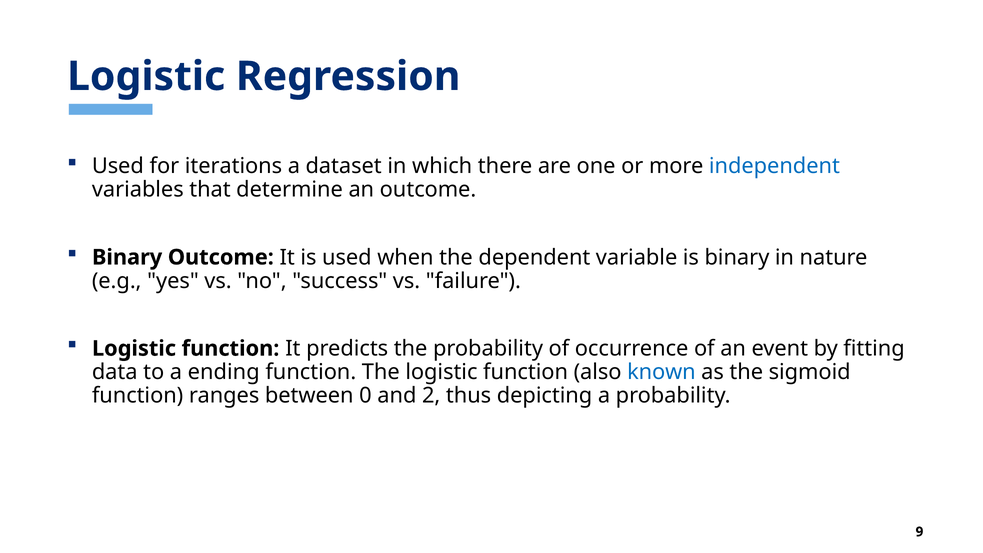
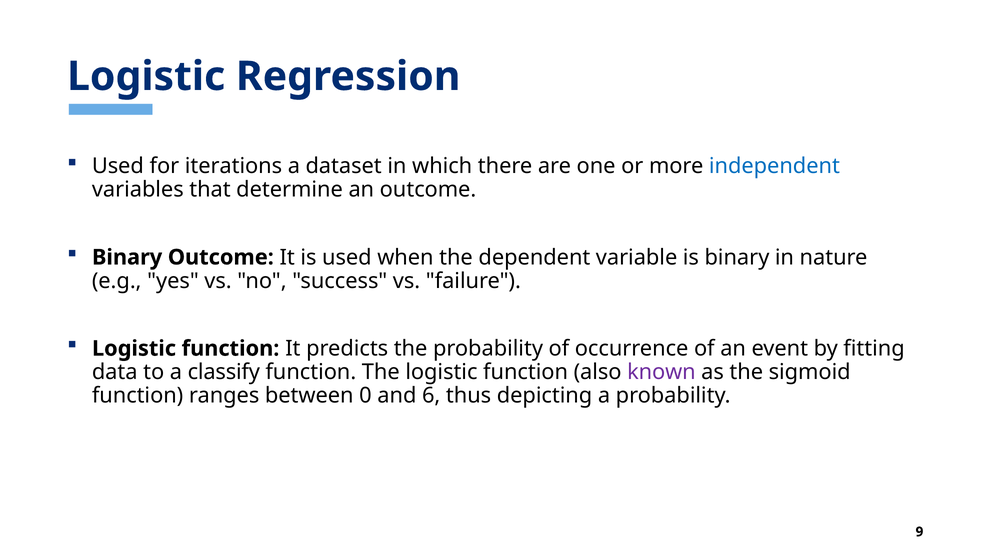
ending: ending -> classify
known colour: blue -> purple
2: 2 -> 6
